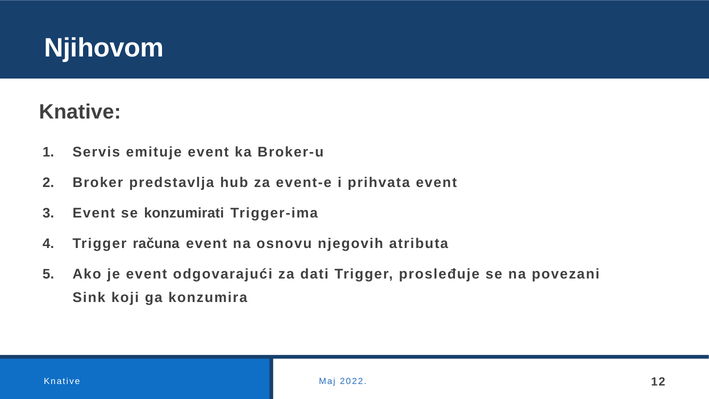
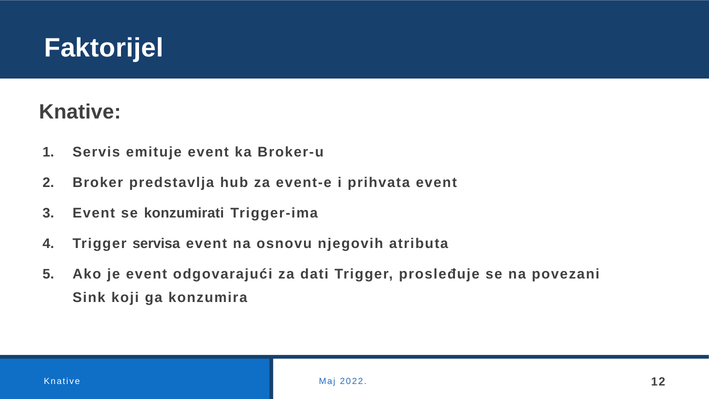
Njihovom: Njihovom -> Faktorijel
računa: računa -> servisa
